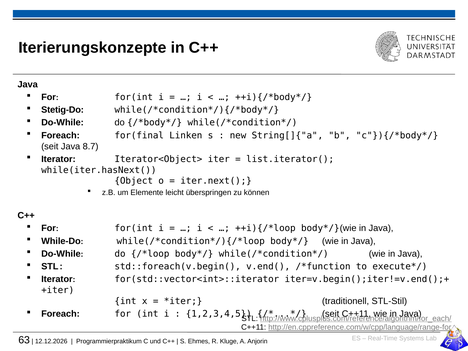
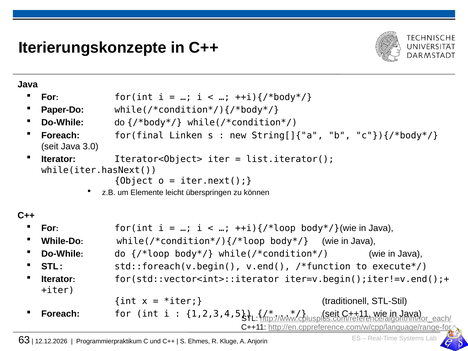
Stetig-Do: Stetig-Do -> Paper-Do
8.7: 8.7 -> 3.0
